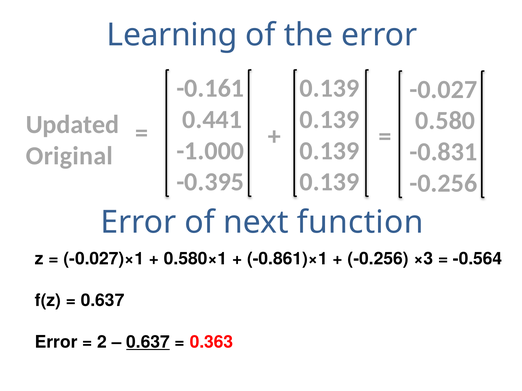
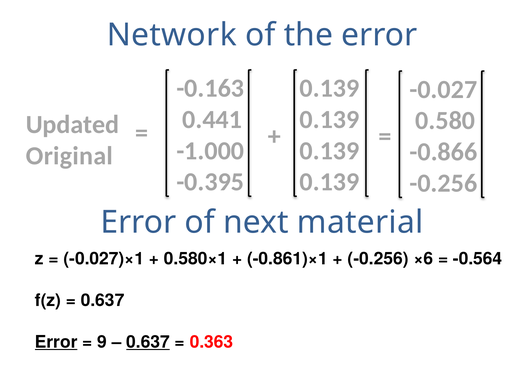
Learning: Learning -> Network
-0.161: -0.161 -> -0.163
-0.831: -0.831 -> -0.866
function: function -> material
×3: ×3 -> ×6
Error at (56, 342) underline: none -> present
2: 2 -> 9
